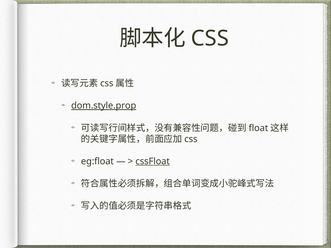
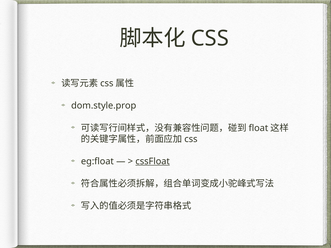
dom.style.prop underline: present -> none
